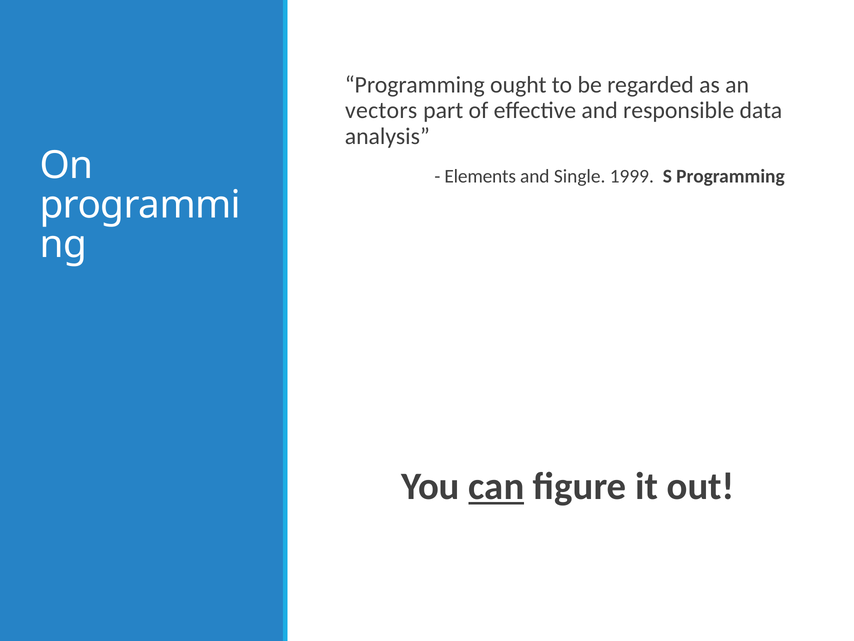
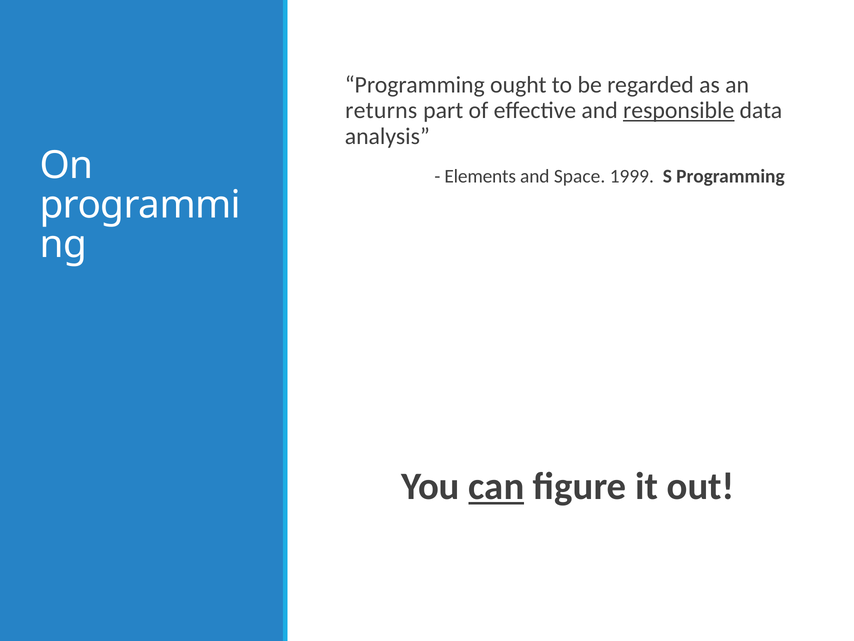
vectors: vectors -> returns
responsible underline: none -> present
Single: Single -> Space
